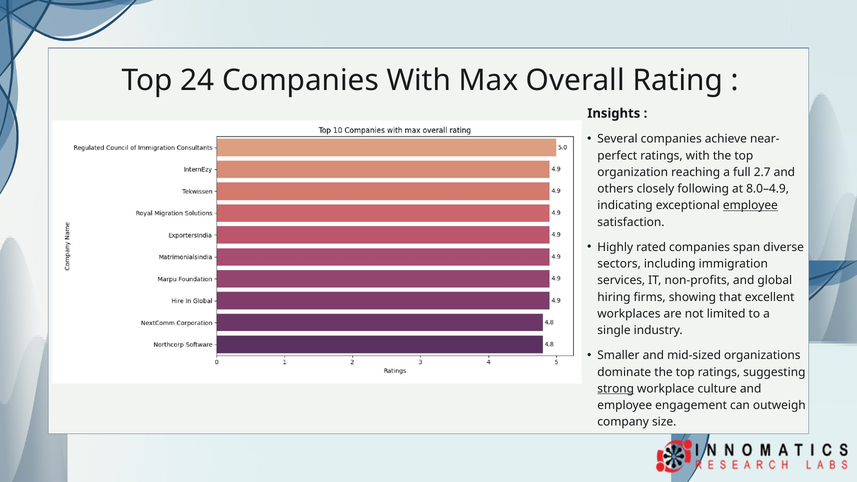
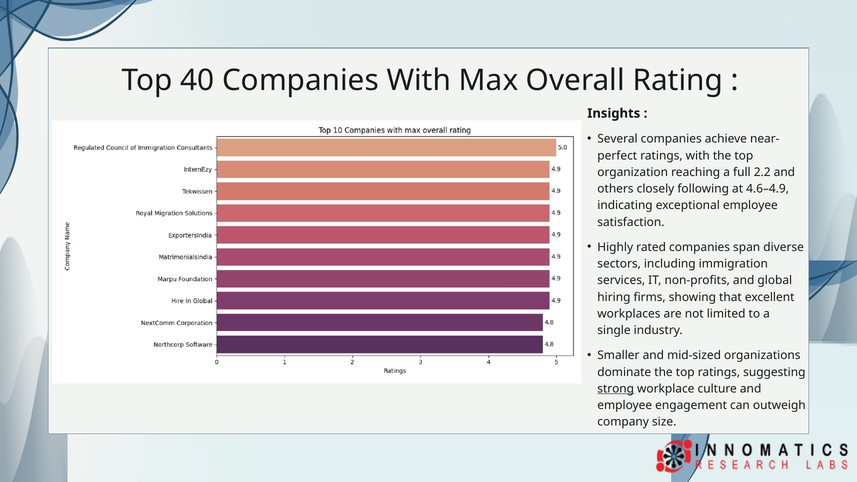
24: 24 -> 40
2.7: 2.7 -> 2.2
8.0–4.9: 8.0–4.9 -> 4.6–4.9
employee at (750, 206) underline: present -> none
